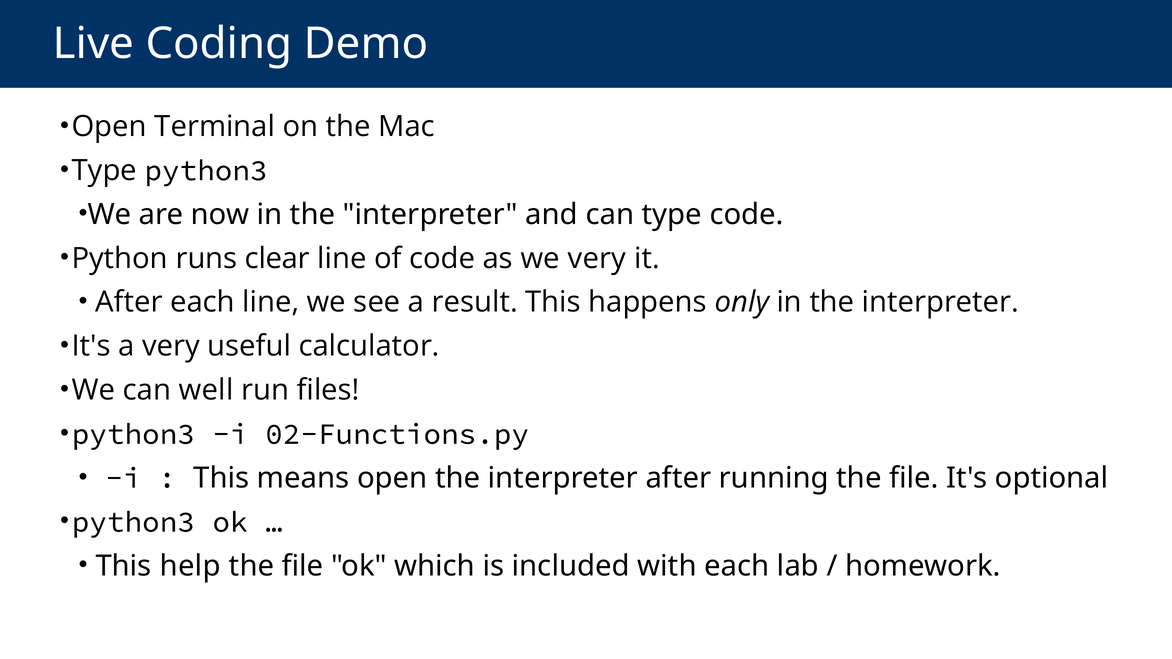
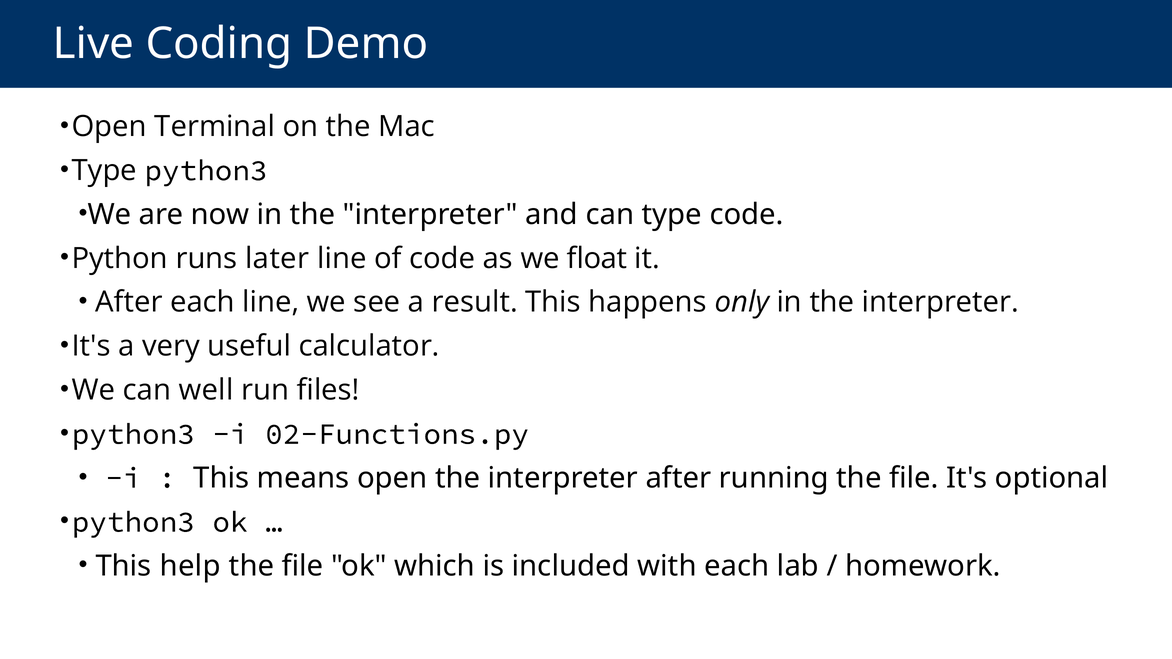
clear: clear -> later
we very: very -> float
